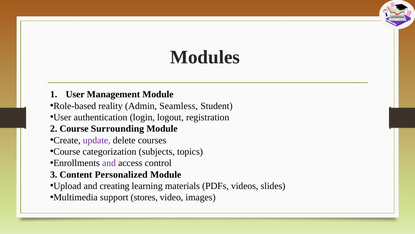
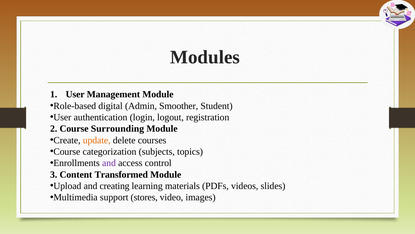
reality: reality -> digital
Seamless: Seamless -> Smoother
update colour: purple -> orange
Personalized: Personalized -> Transformed
